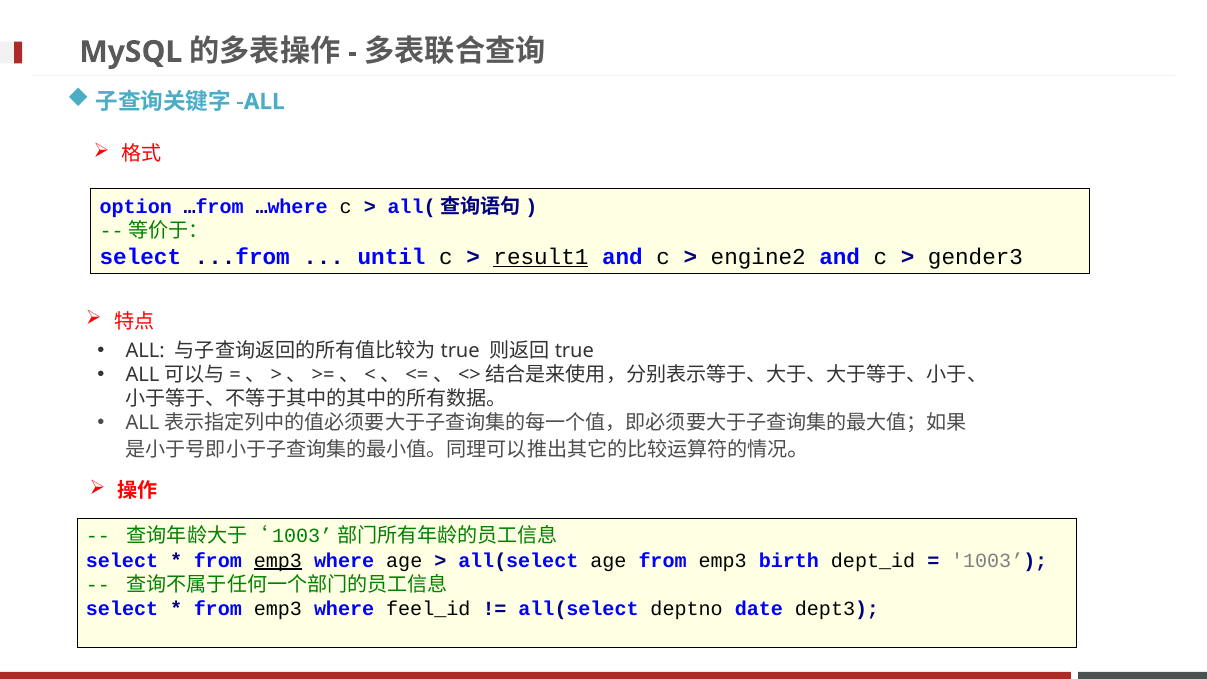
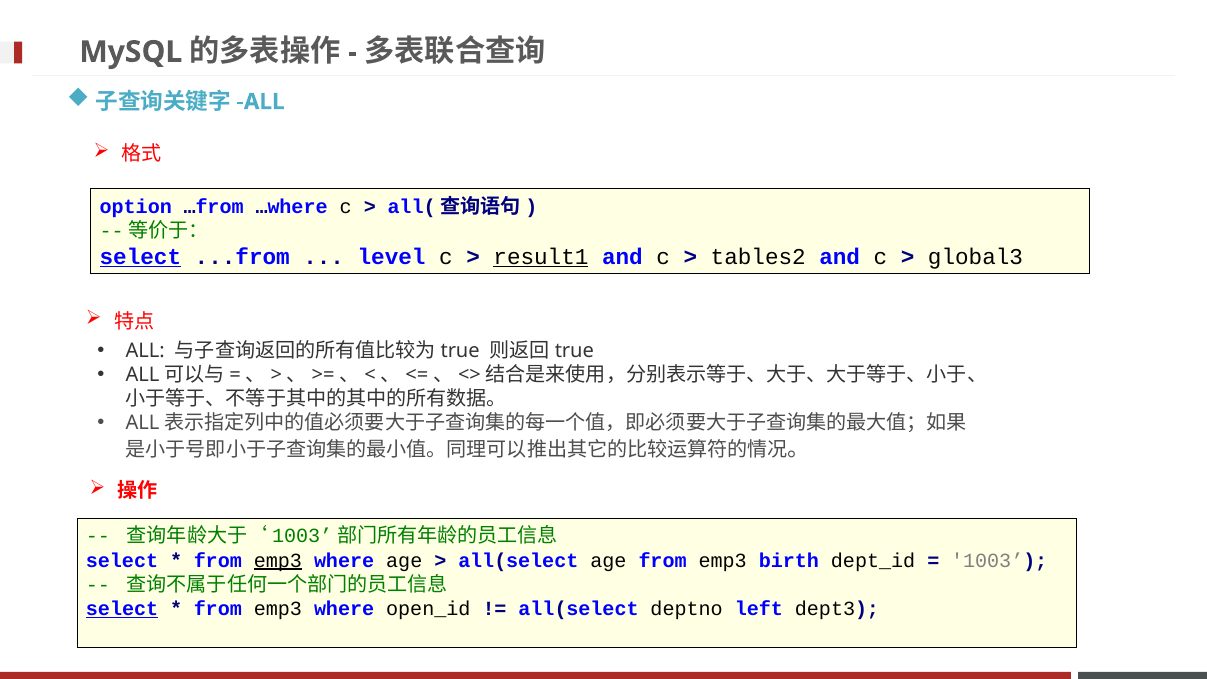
select at (140, 257) underline: none -> present
until: until -> level
engine2: engine2 -> tables2
gender3: gender3 -> global3
select at (122, 609) underline: none -> present
feel_id: feel_id -> open_id
date: date -> left
